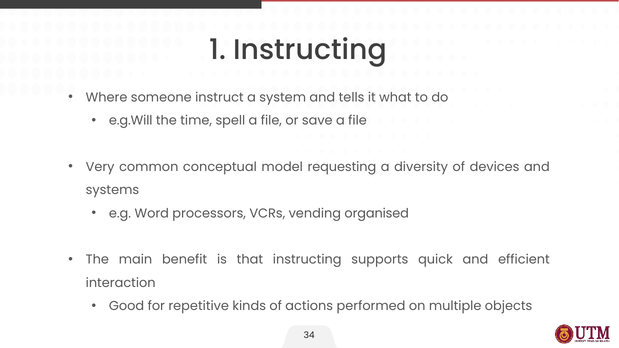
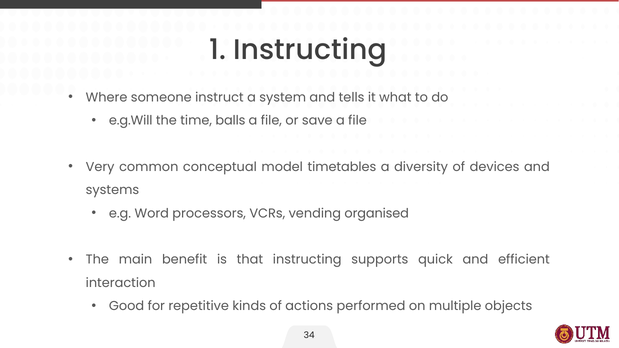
spell: spell -> balls
requesting: requesting -> timetables
